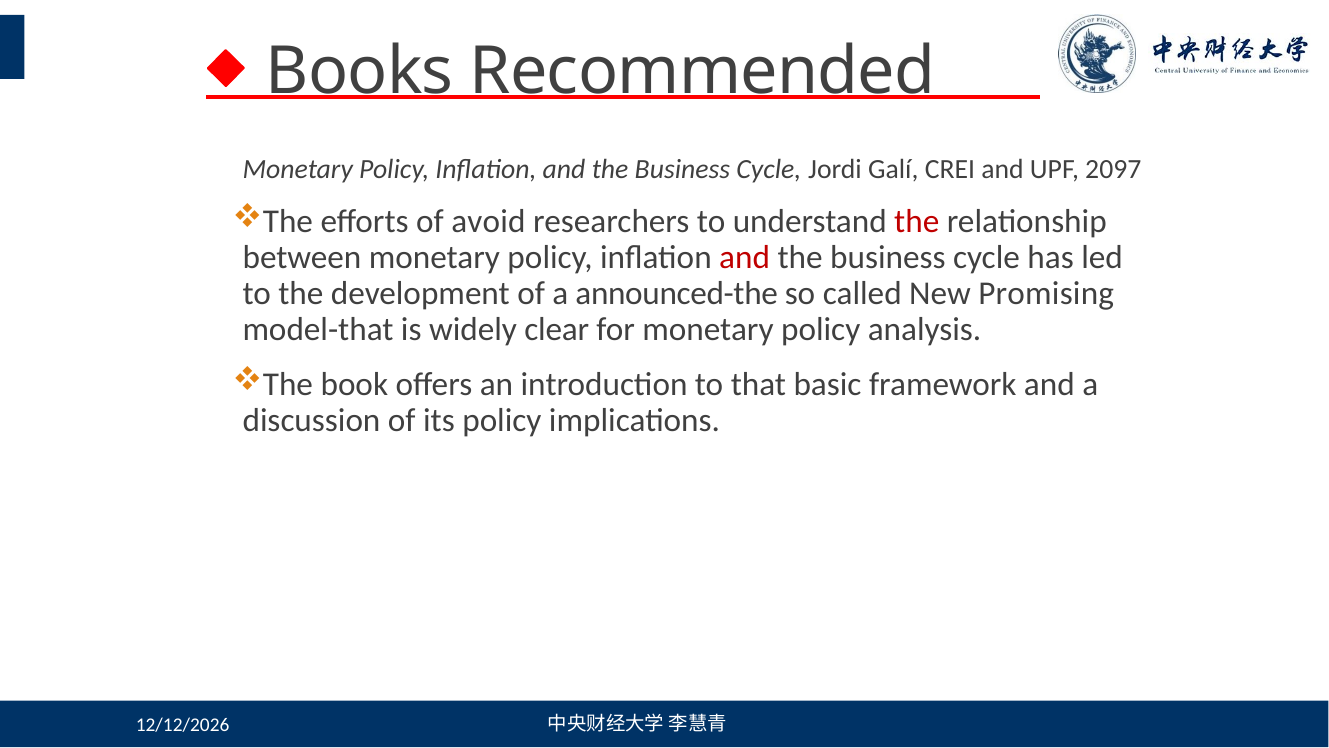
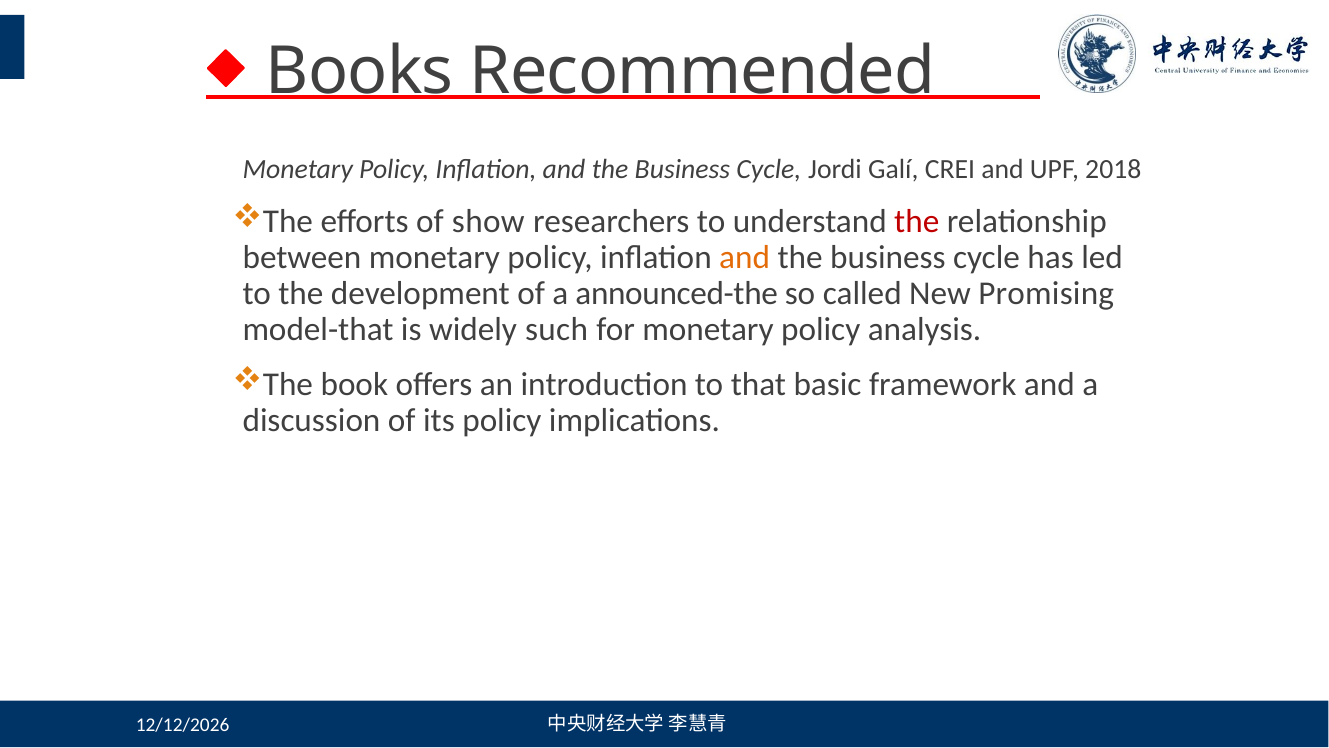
2097: 2097 -> 2018
avoid: avoid -> show
and at (745, 257) colour: red -> orange
clear: clear -> such
